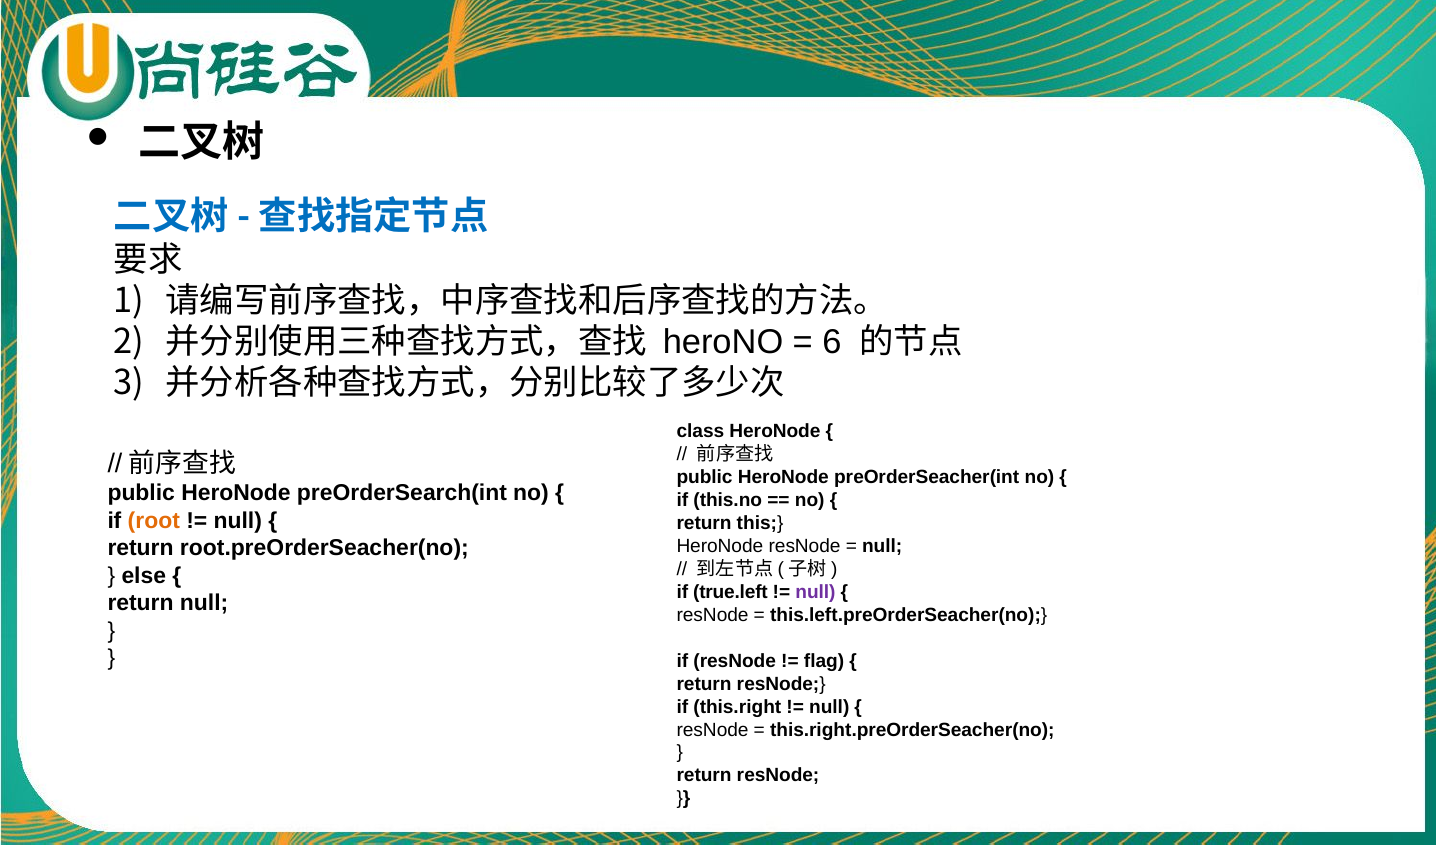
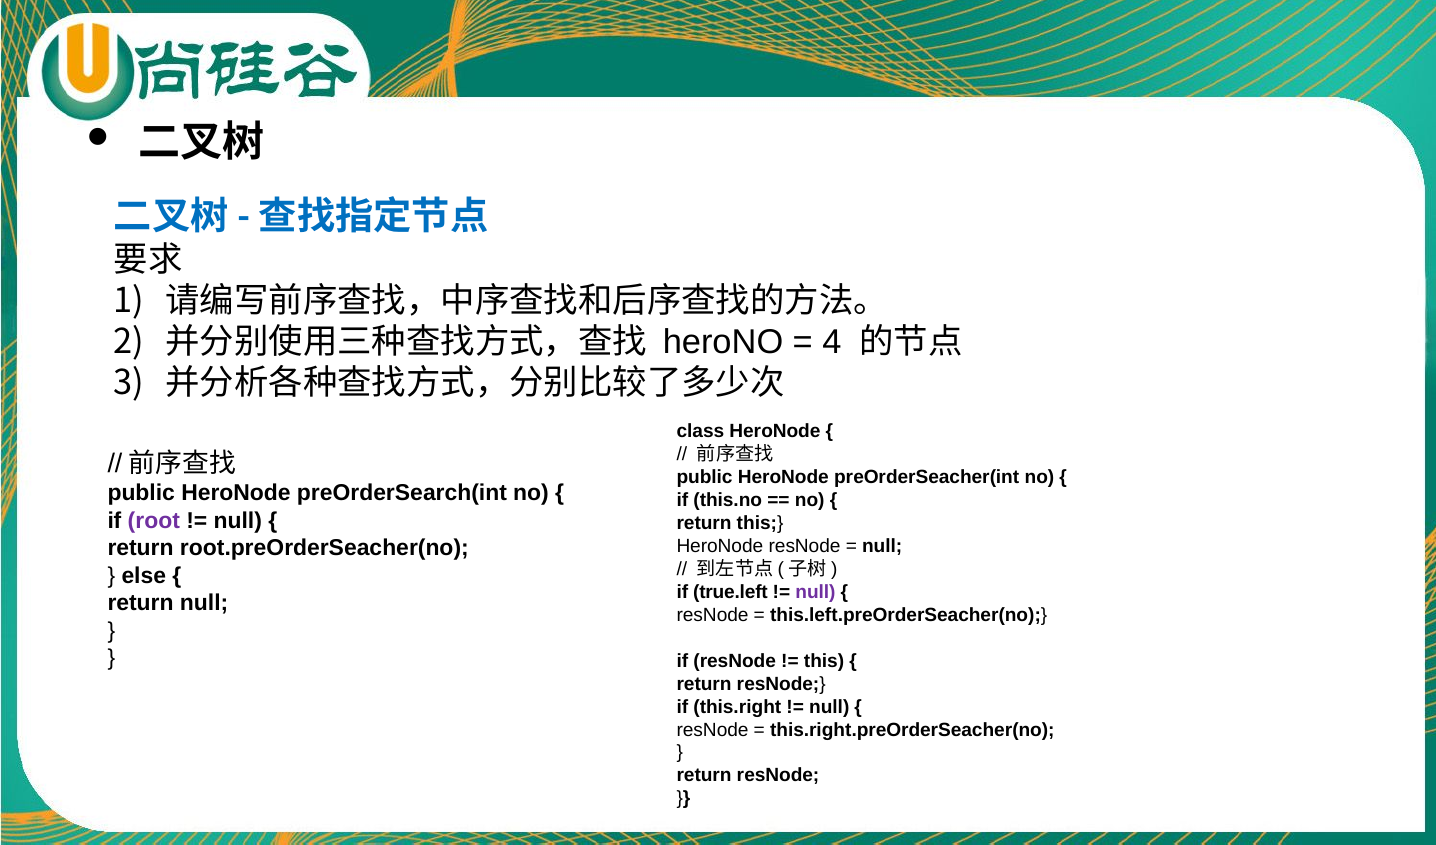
6: 6 -> 4
root colour: orange -> purple
flag at (824, 661): flag -> this
